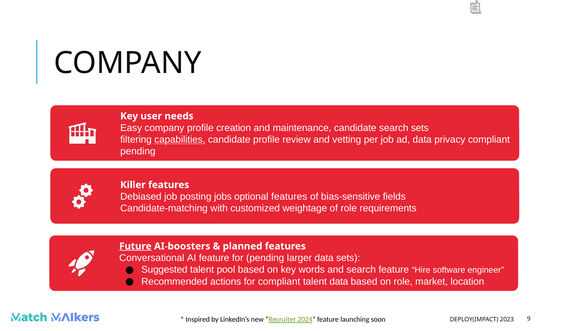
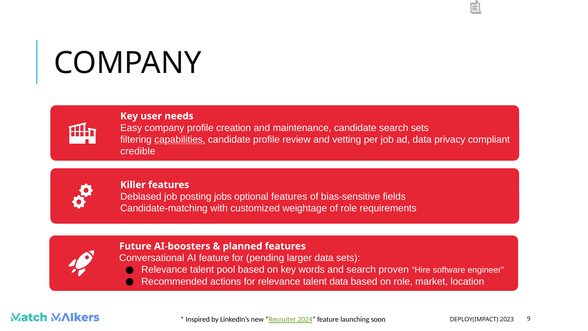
pending at (138, 151): pending -> credible
Future underline: present -> none
Suggested at (164, 270): Suggested -> Relevance
search feature: feature -> proven
for compliant: compliant -> relevance
